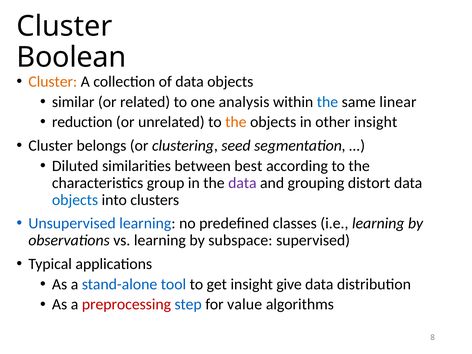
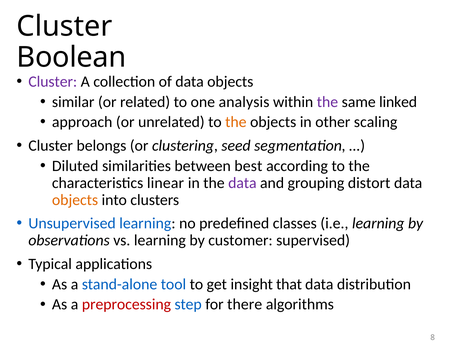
Cluster at (53, 82) colour: orange -> purple
the at (327, 102) colour: blue -> purple
linear: linear -> linked
reduction: reduction -> approach
other insight: insight -> scaling
group: group -> linear
objects at (75, 200) colour: blue -> orange
subspace: subspace -> customer
give: give -> that
value: value -> there
